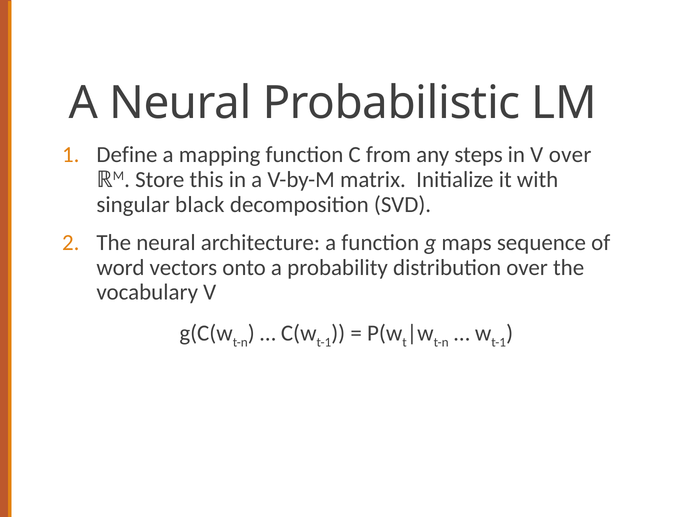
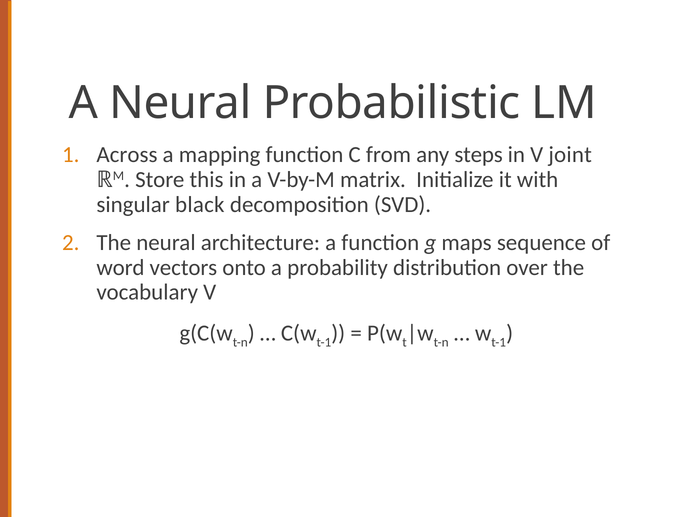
Define: Define -> Across
V over: over -> joint
